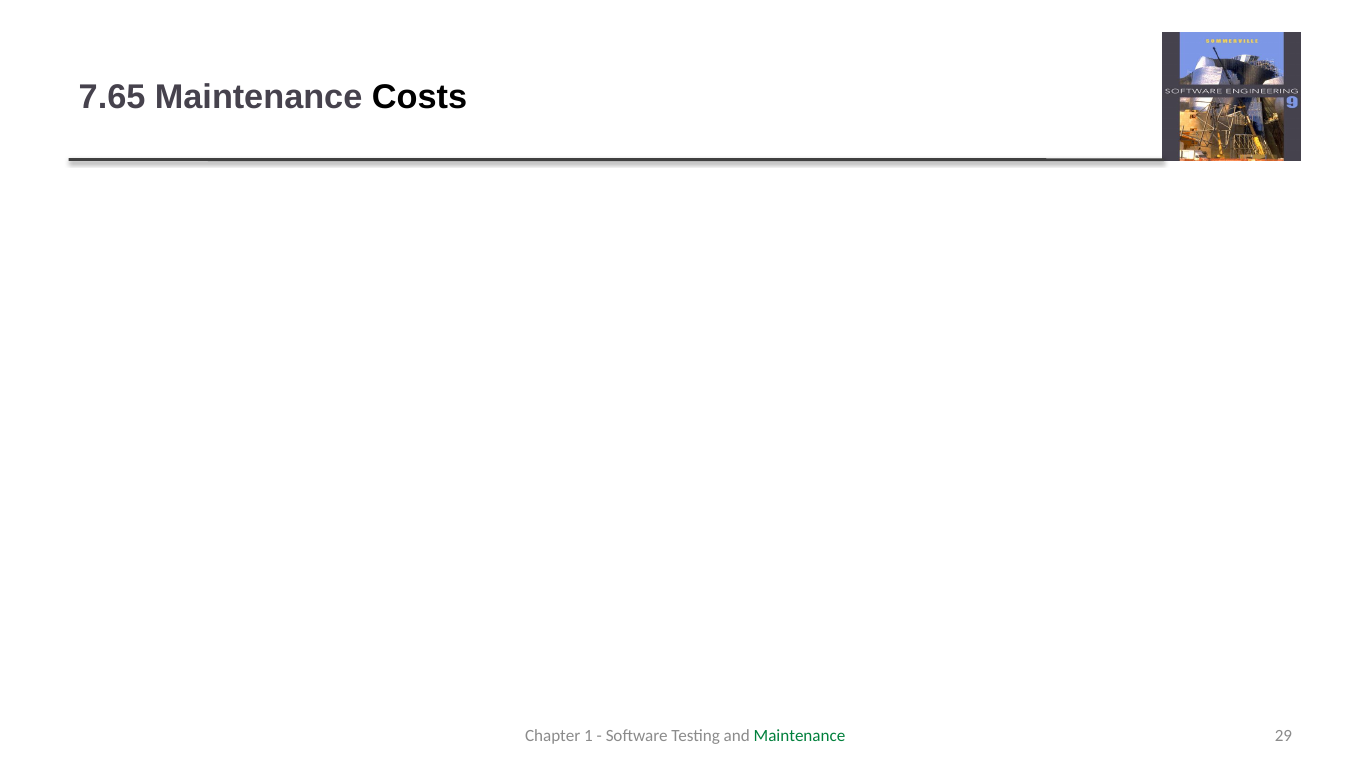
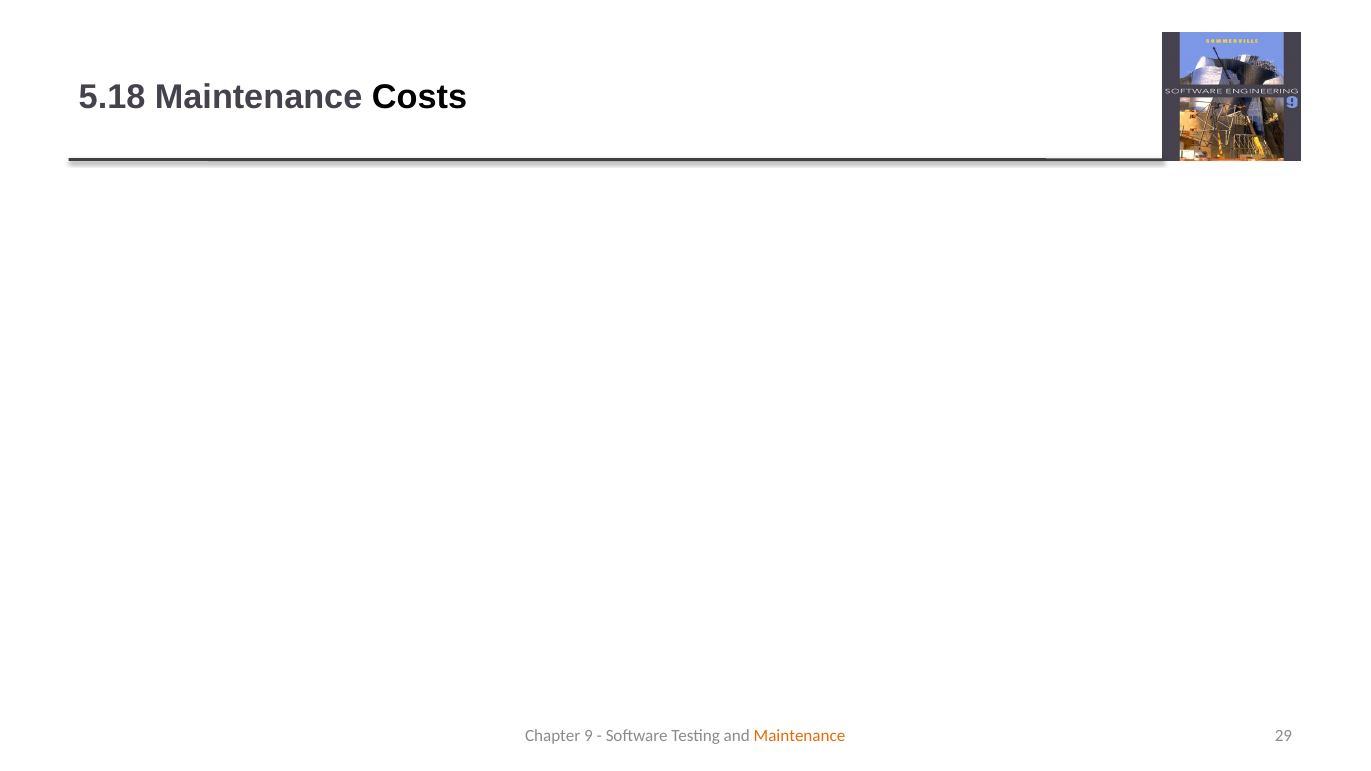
7.65: 7.65 -> 5.18
1: 1 -> 9
Maintenance at (799, 736) colour: green -> orange
